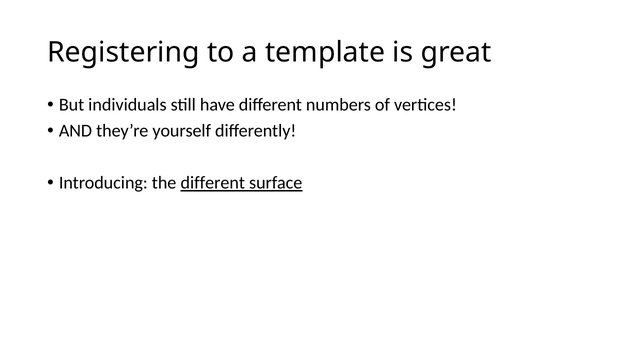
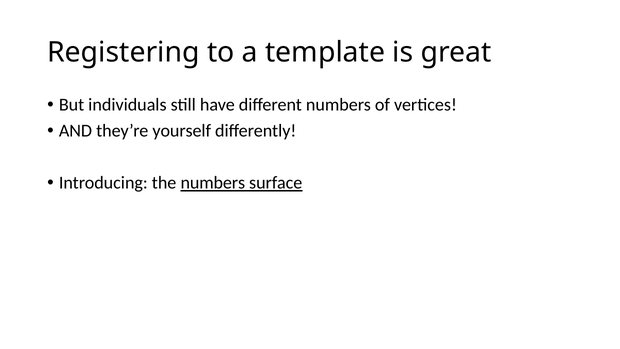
the different: different -> numbers
